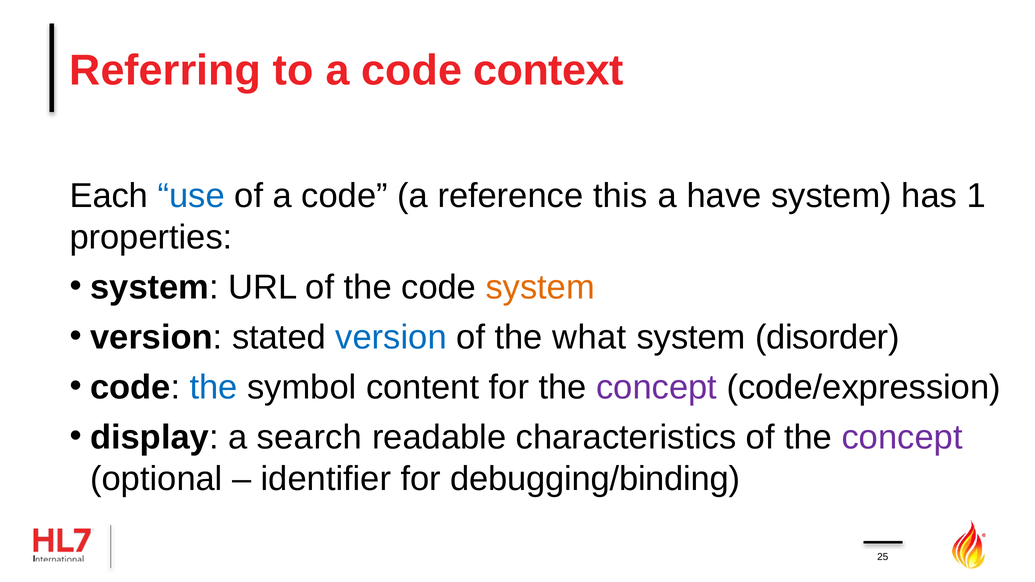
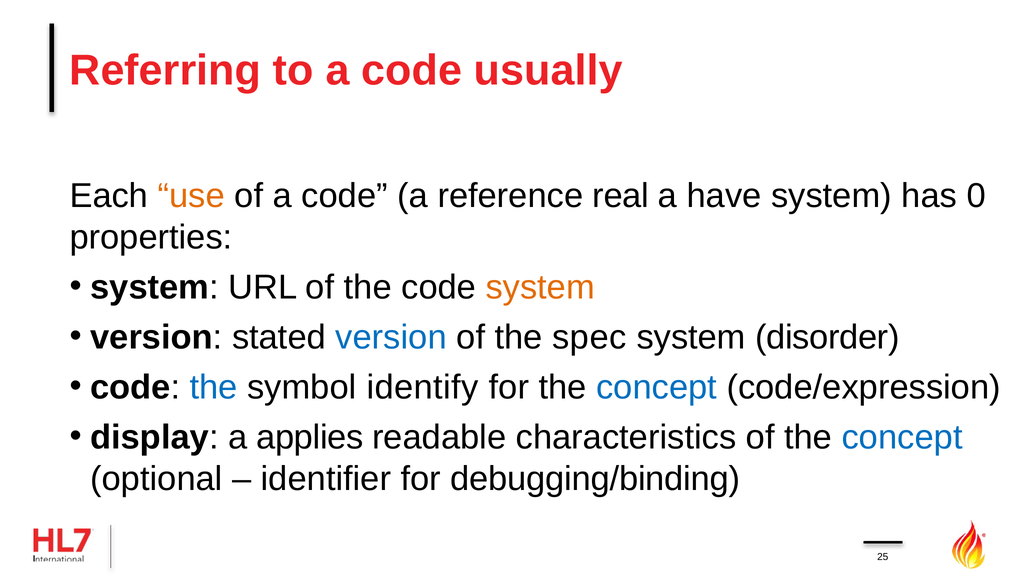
context: context -> usually
use colour: blue -> orange
this: this -> real
1: 1 -> 0
what: what -> spec
content: content -> identify
concept at (657, 387) colour: purple -> blue
search: search -> applies
concept at (902, 438) colour: purple -> blue
